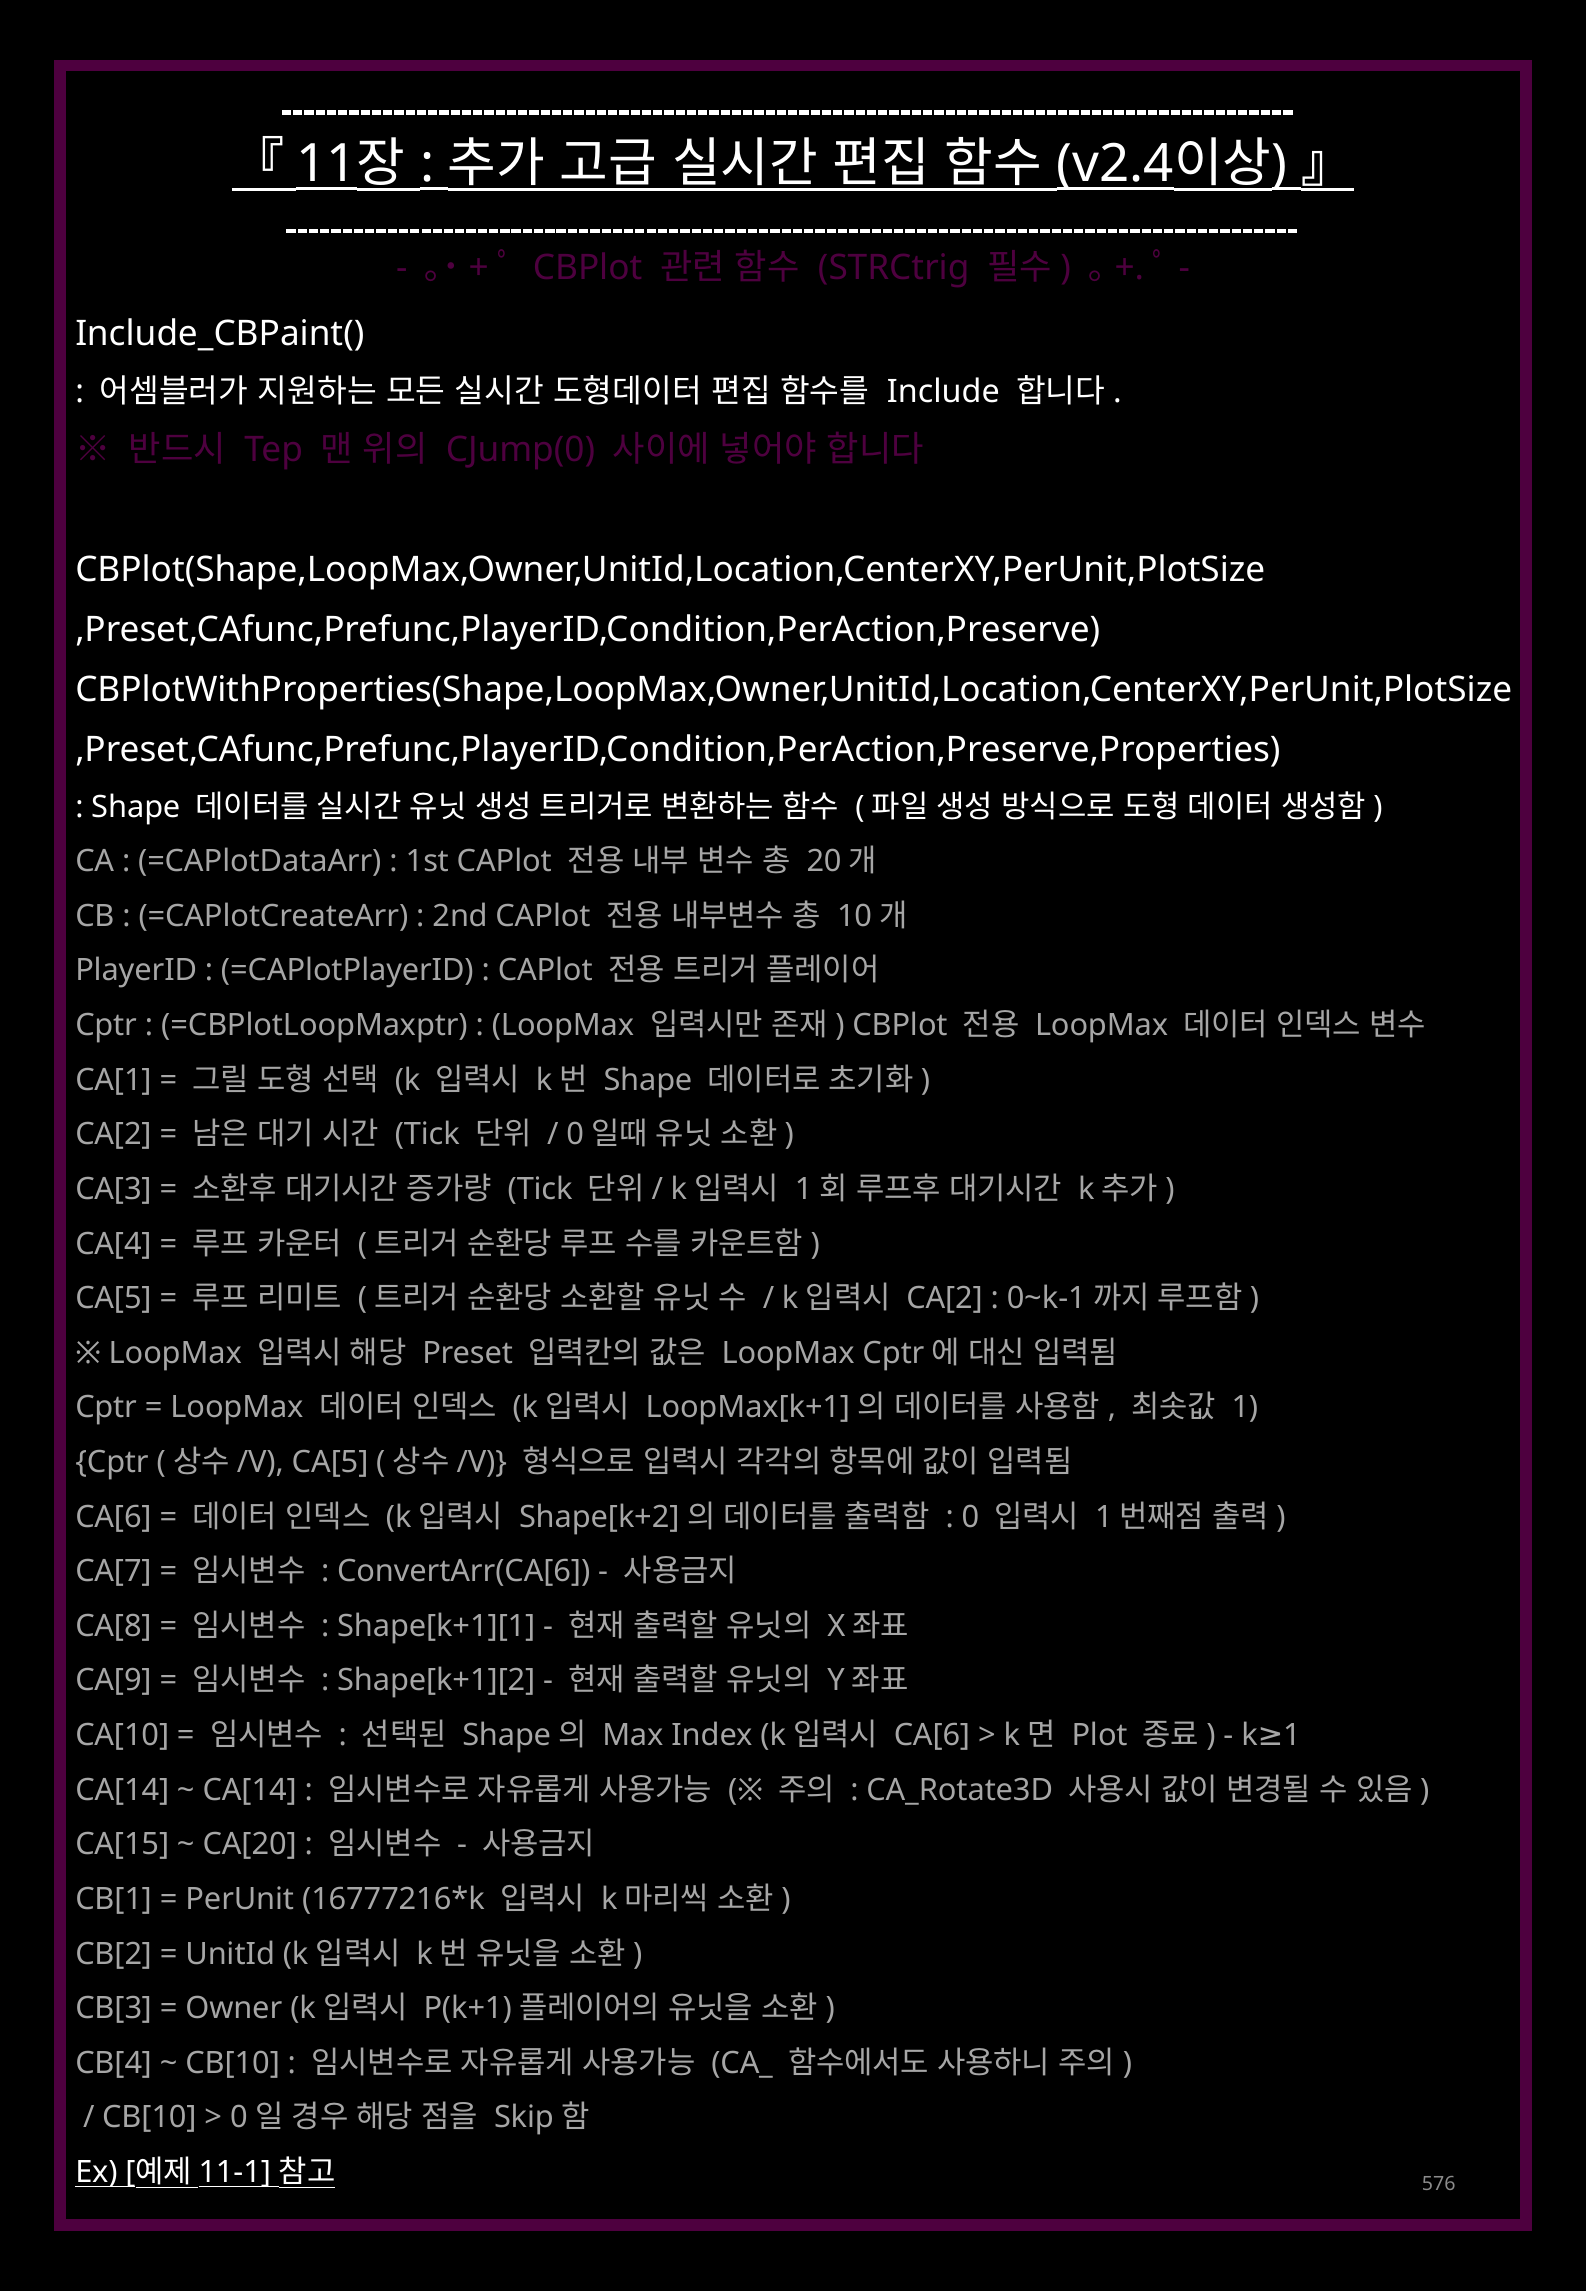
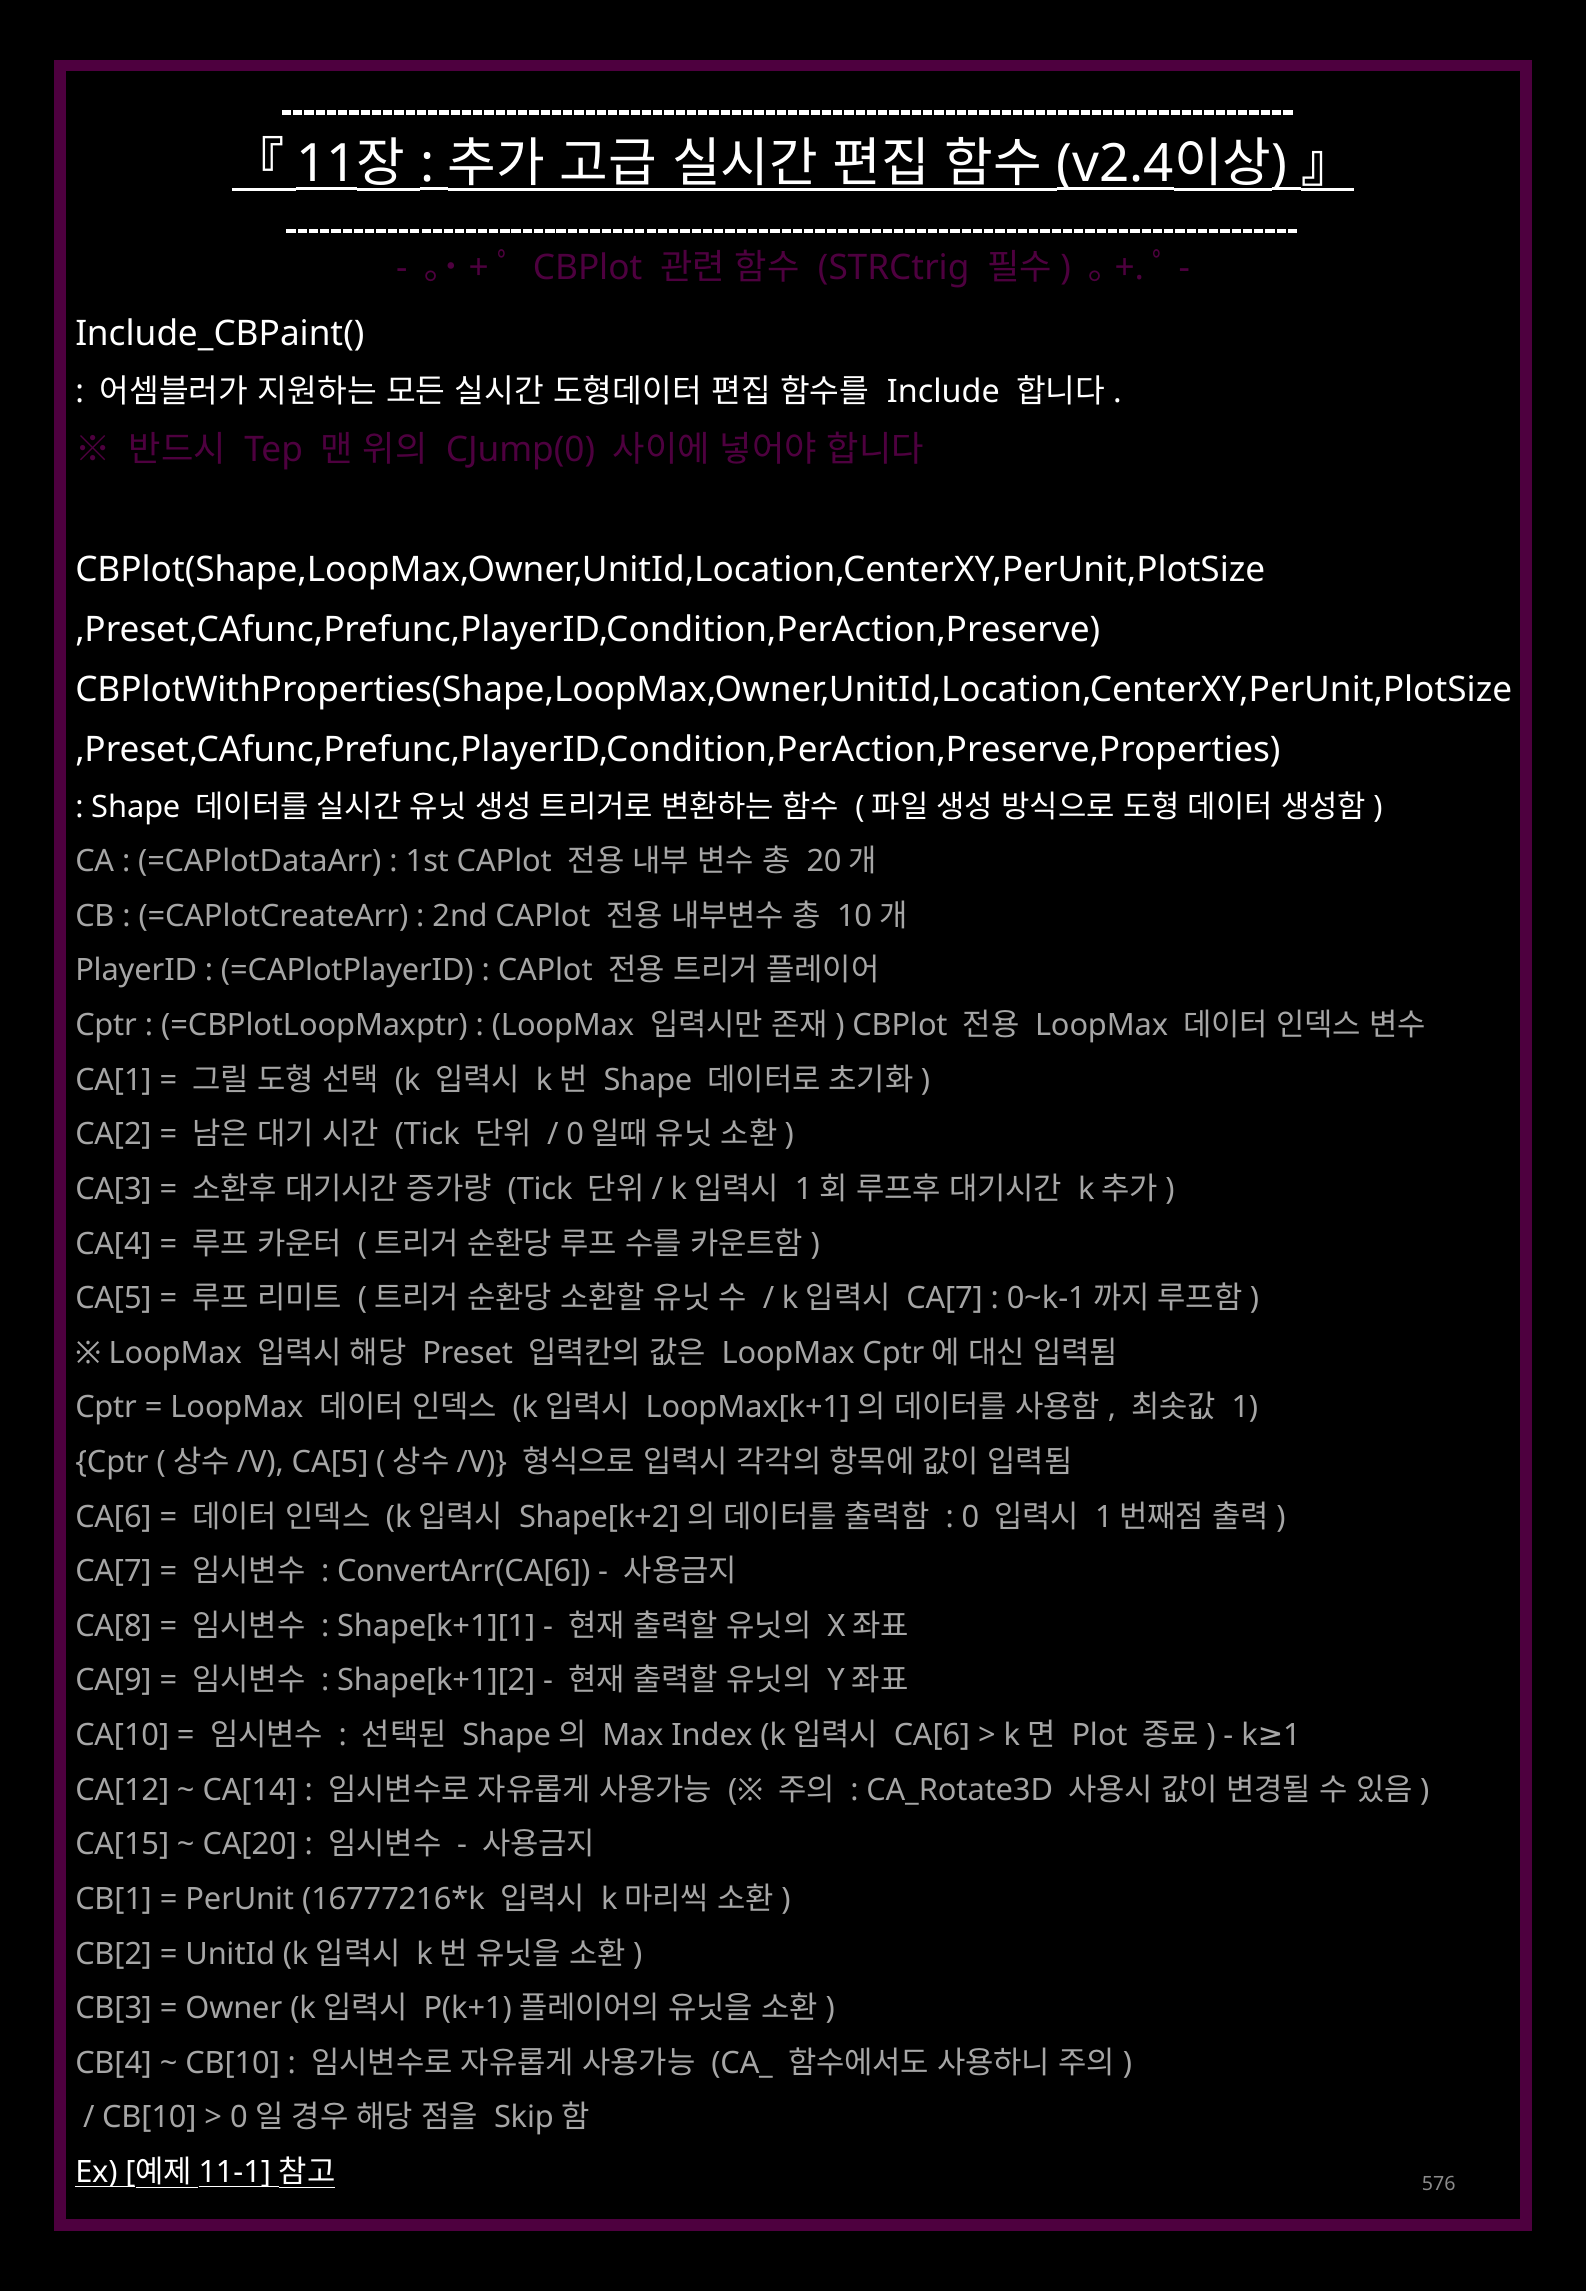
CA[2 at (945, 1298): CA[2 -> CA[7
CA[14 at (122, 1790): CA[14 -> CA[12
